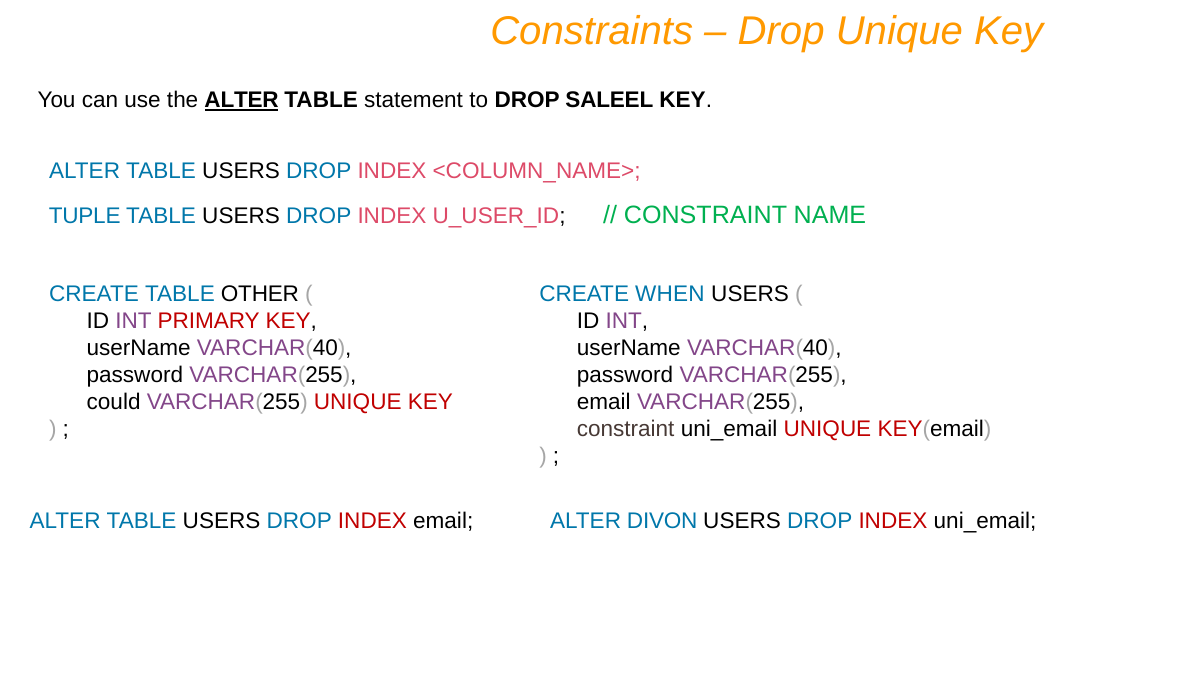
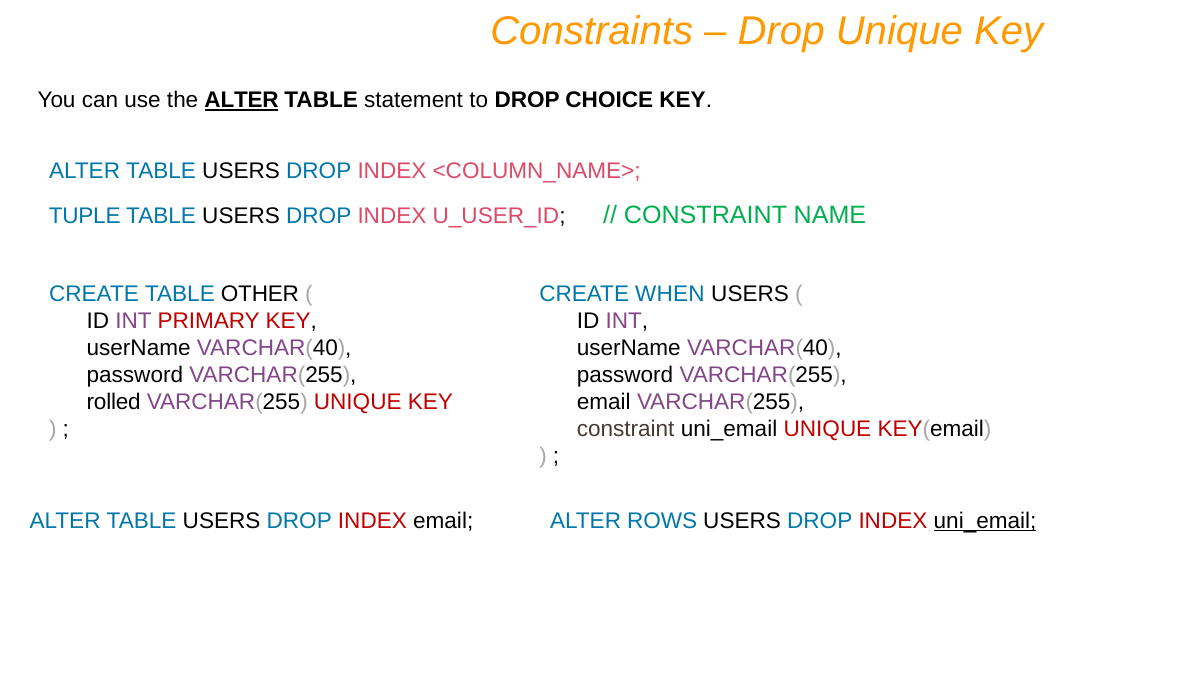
SALEEL: SALEEL -> CHOICE
could: could -> rolled
DIVON: DIVON -> ROWS
uni_email at (985, 520) underline: none -> present
